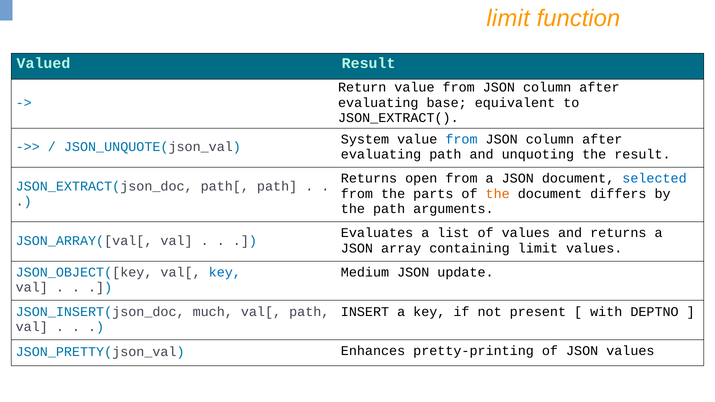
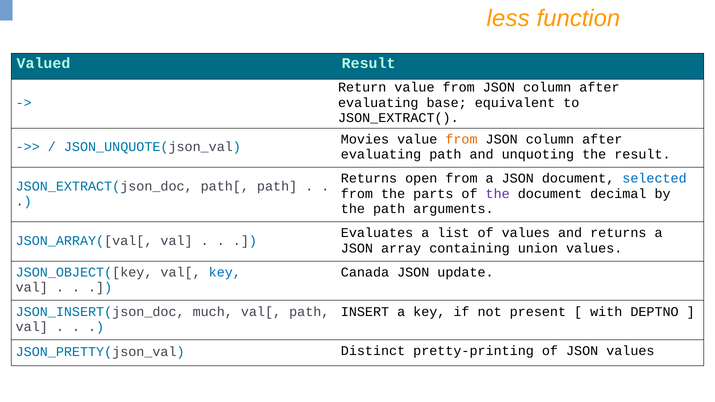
limit at (508, 19): limit -> less
System: System -> Movies
from at (461, 139) colour: blue -> orange
the at (498, 194) colour: orange -> purple
differs: differs -> decimal
containing limit: limit -> union
Medium: Medium -> Canada
Enhances: Enhances -> Distinct
